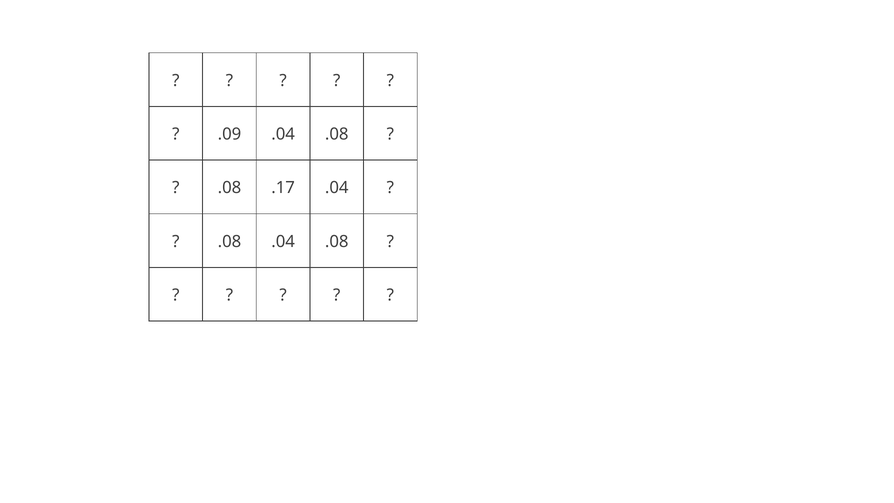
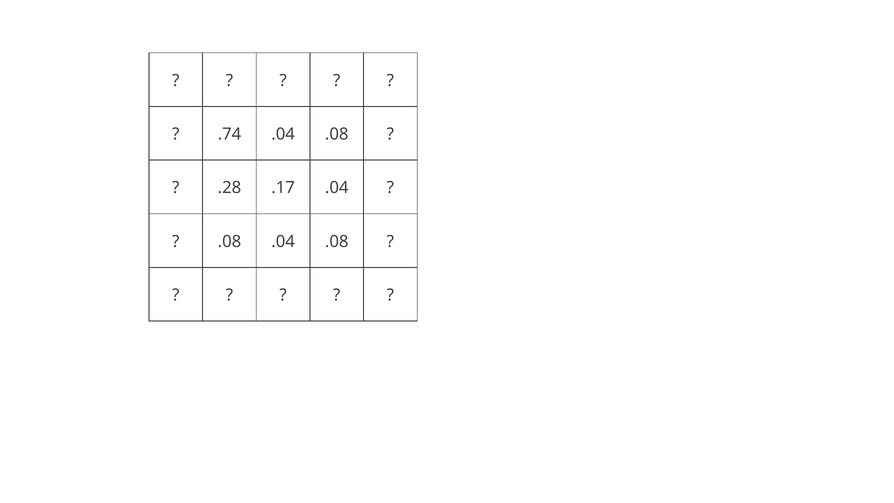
.09: .09 -> .74
.08 at (229, 188): .08 -> .28
